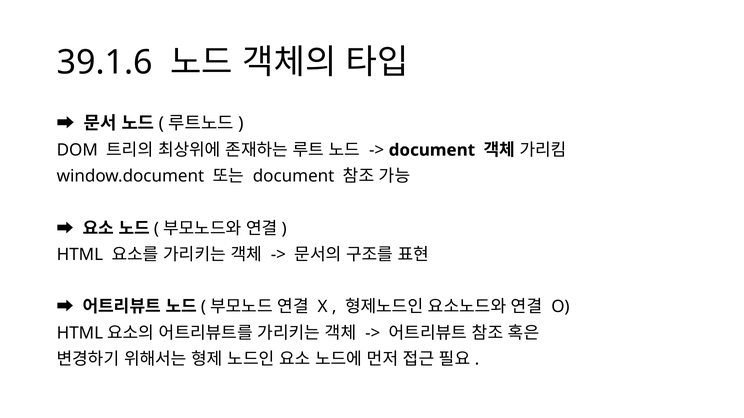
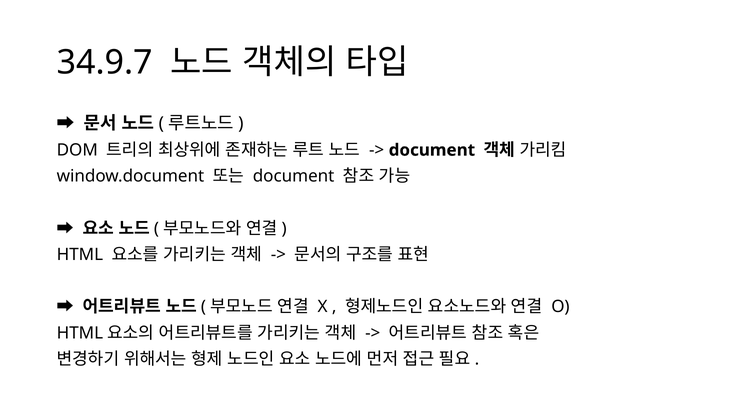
39.1.6: 39.1.6 -> 34.9.7
